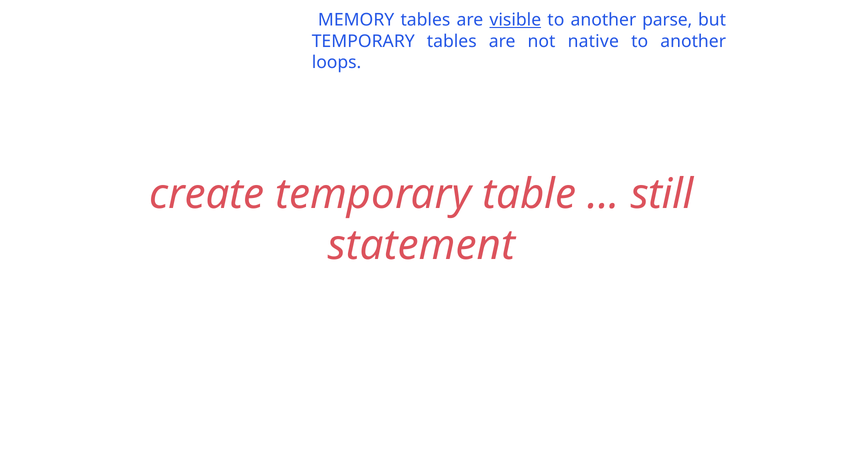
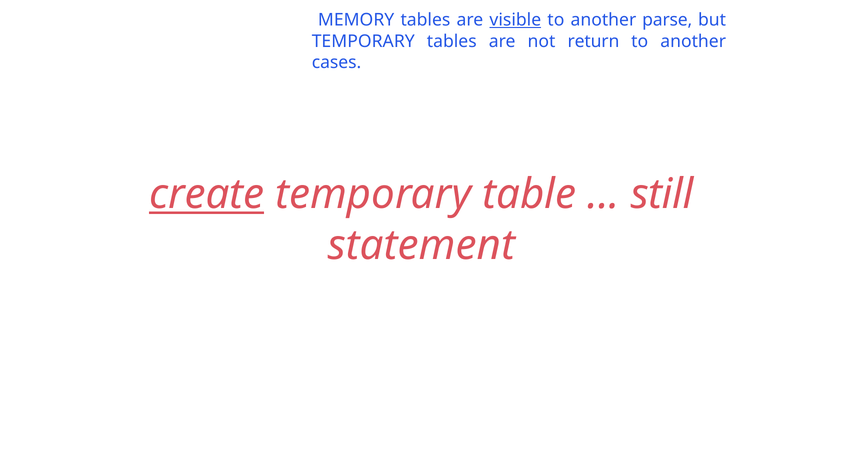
native: native -> return
loops: loops -> cases
create underline: none -> present
